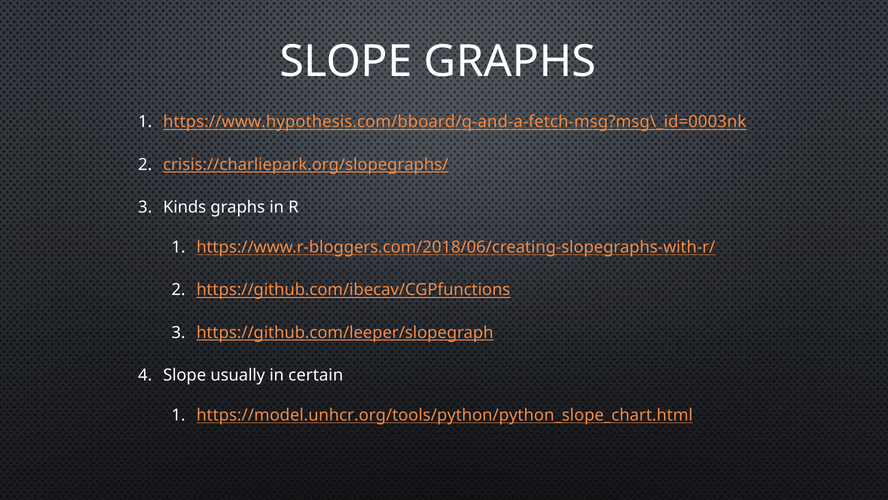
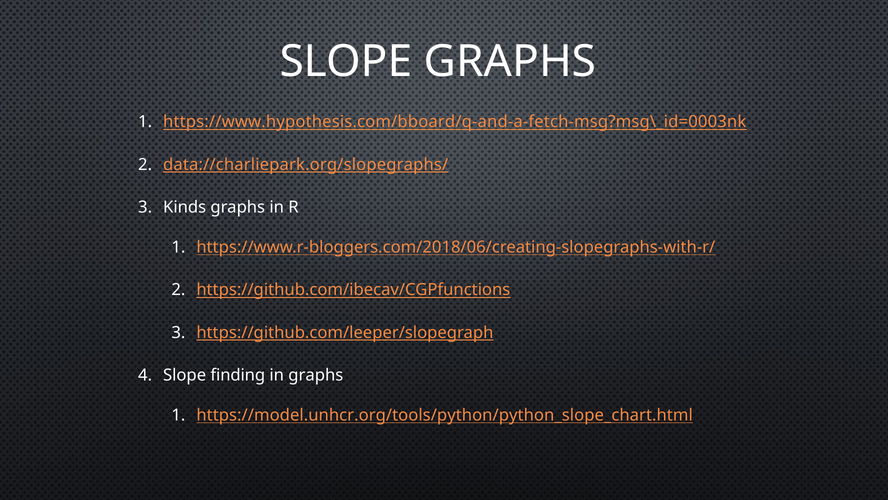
crisis://charliepark.org/slopegraphs/: crisis://charliepark.org/slopegraphs/ -> data://charliepark.org/slopegraphs/
usually: usually -> finding
in certain: certain -> graphs
